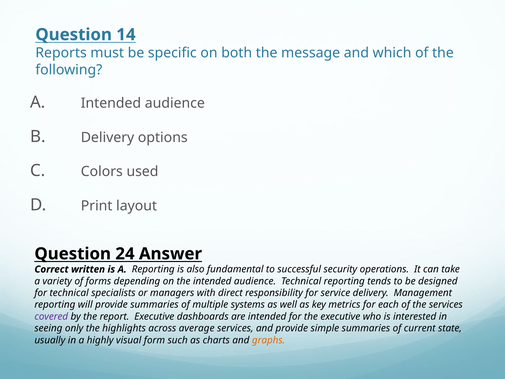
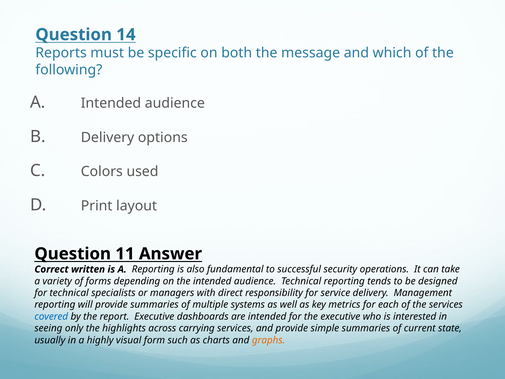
24: 24 -> 11
covered colour: purple -> blue
average: average -> carrying
